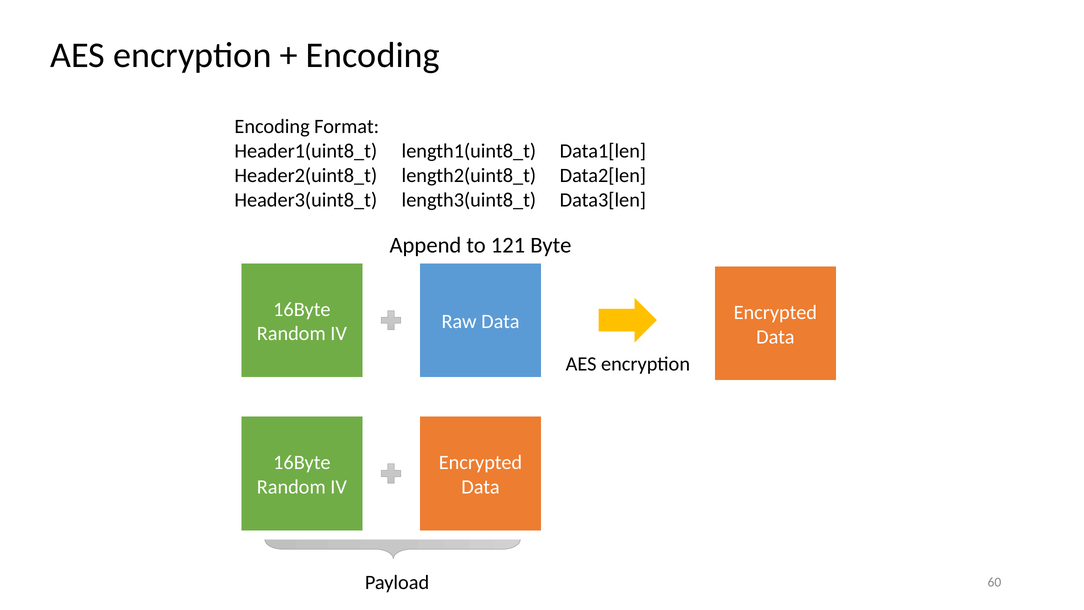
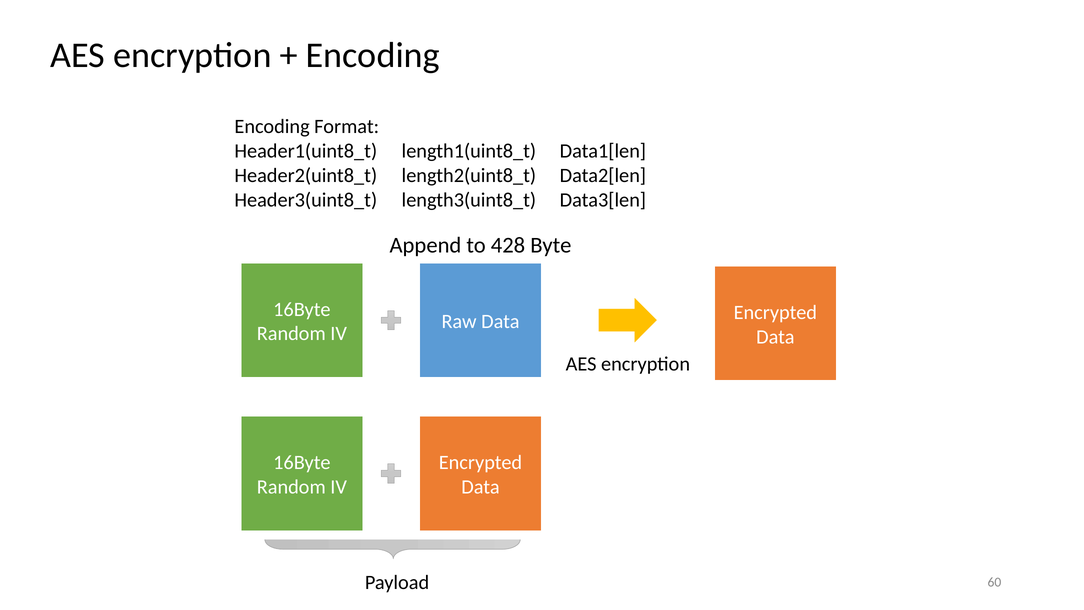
121: 121 -> 428
